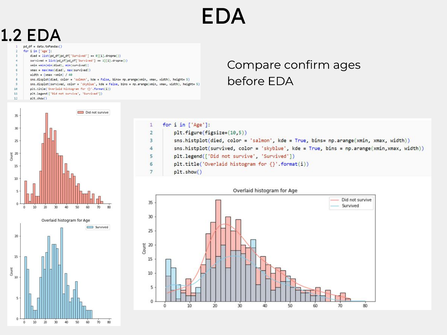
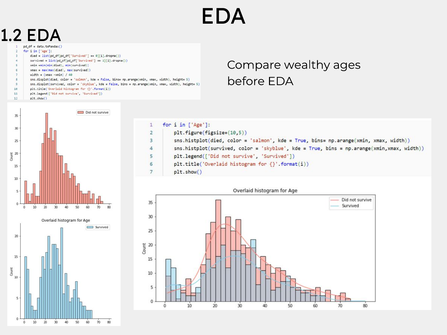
confirm: confirm -> wealthy
